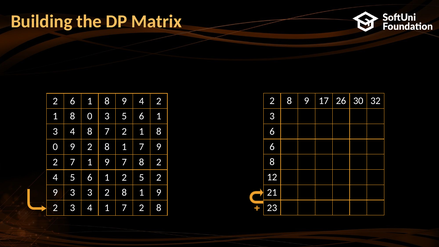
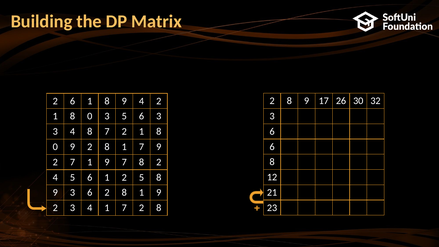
3 5 6 1: 1 -> 3
5 2: 2 -> 8
9 3 3: 3 -> 6
